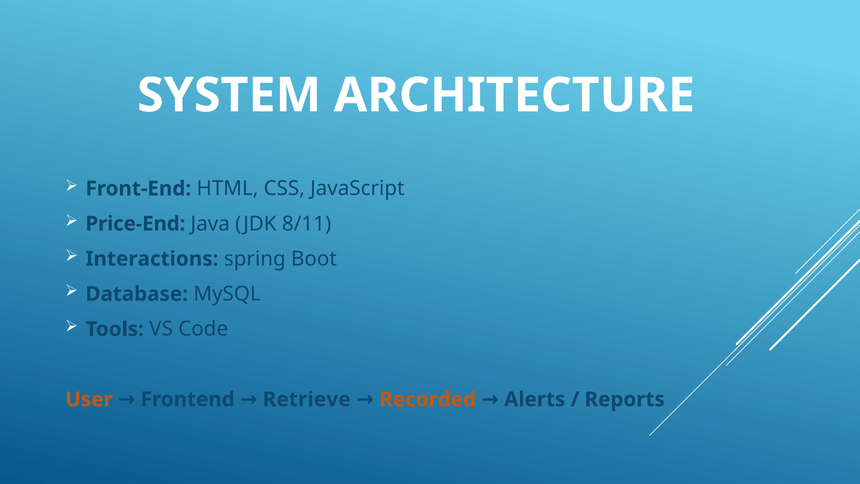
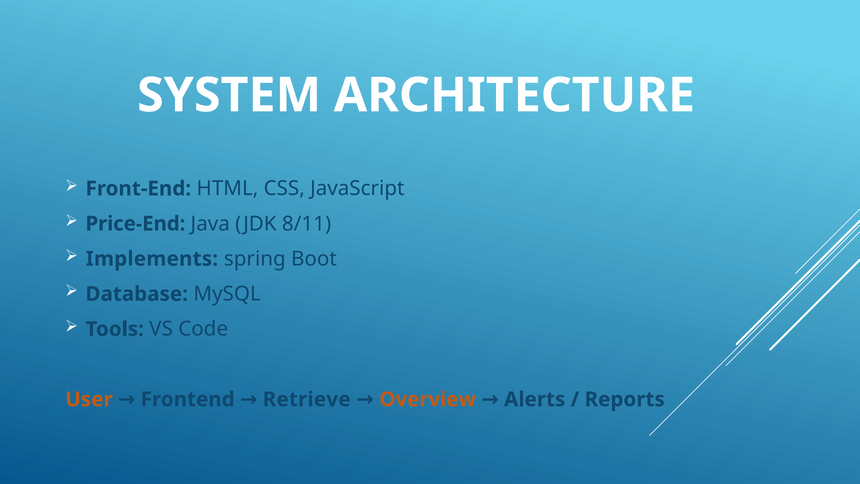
Interactions: Interactions -> Implements
Recorded: Recorded -> Overview
